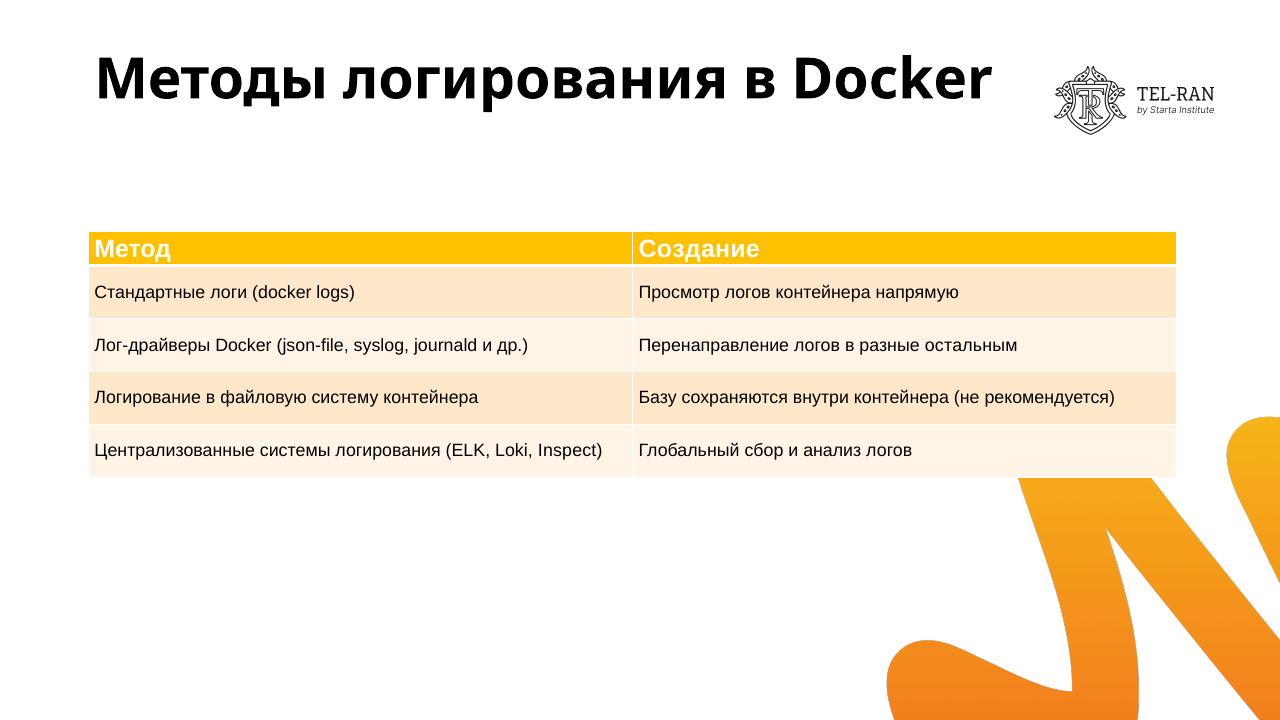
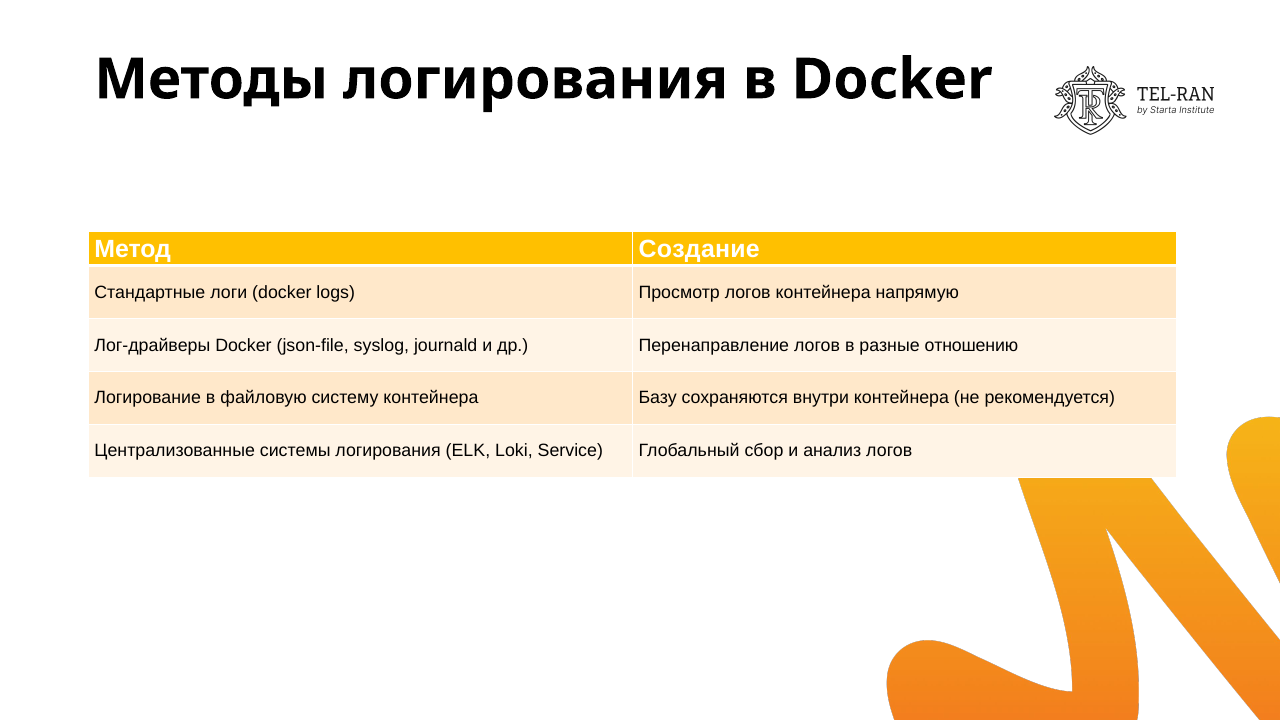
остальным: остальным -> отношению
Inspect: Inspect -> Service
